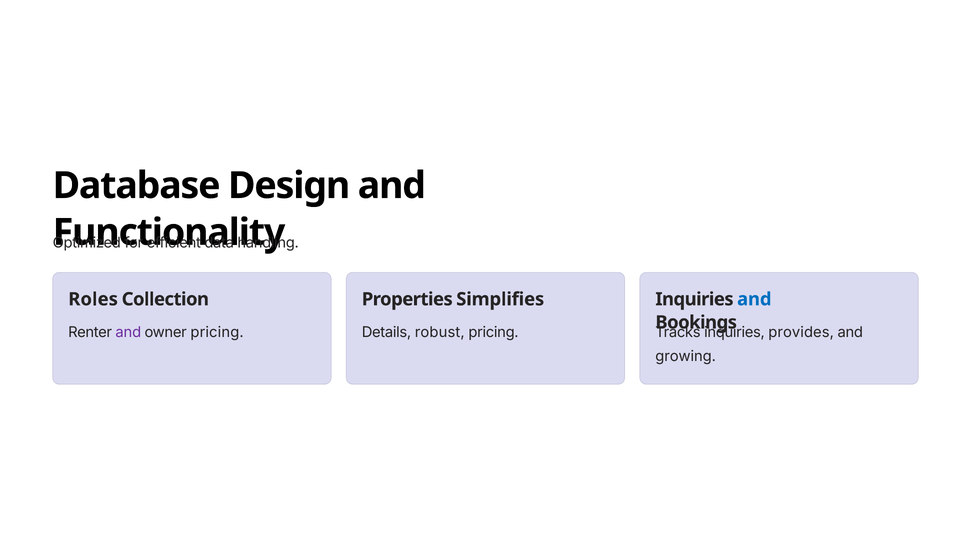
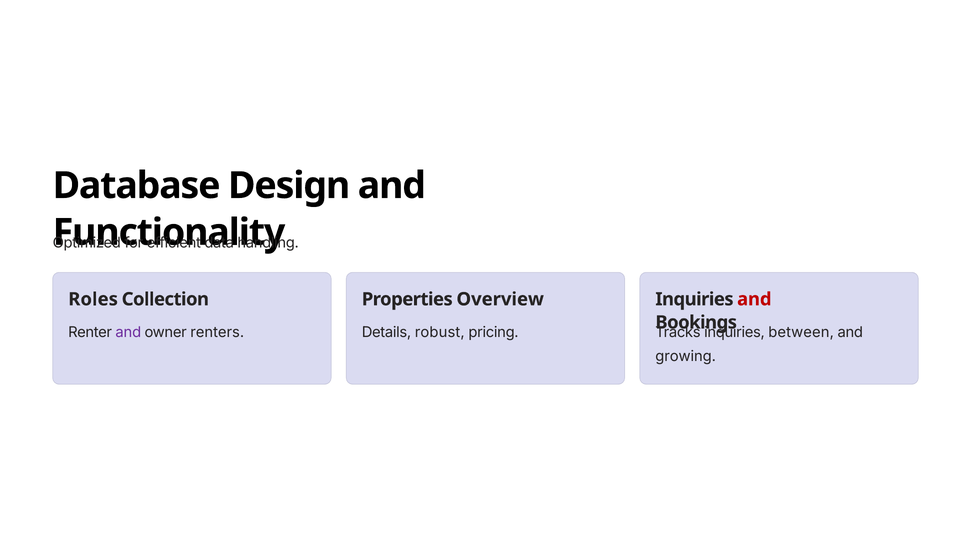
Simplifies: Simplifies -> Overview
and at (754, 299) colour: blue -> red
owner pricing: pricing -> renters
provides: provides -> between
